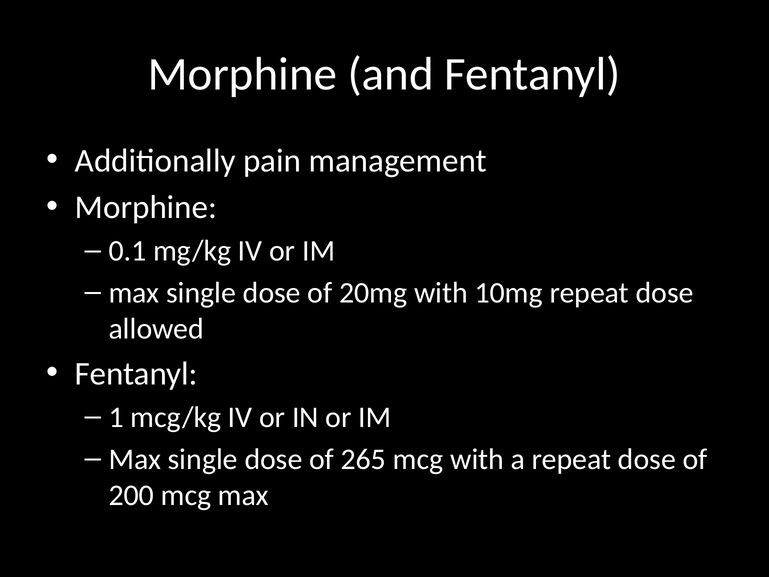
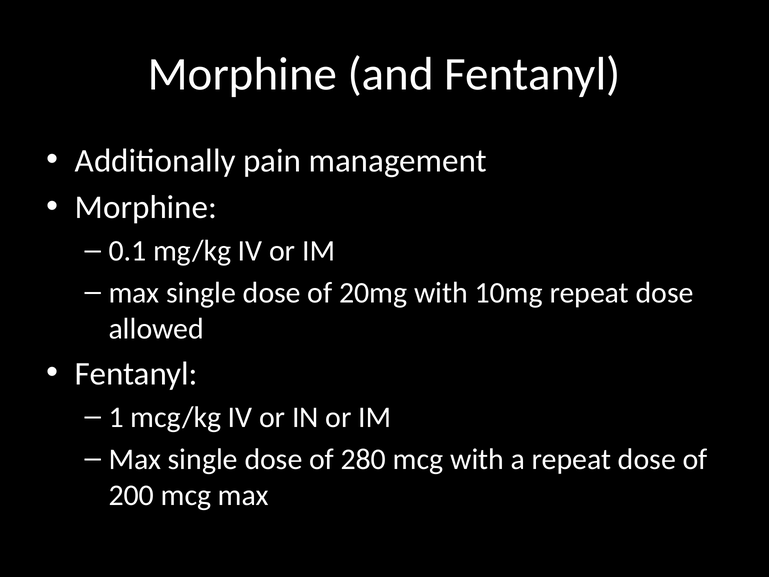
265: 265 -> 280
